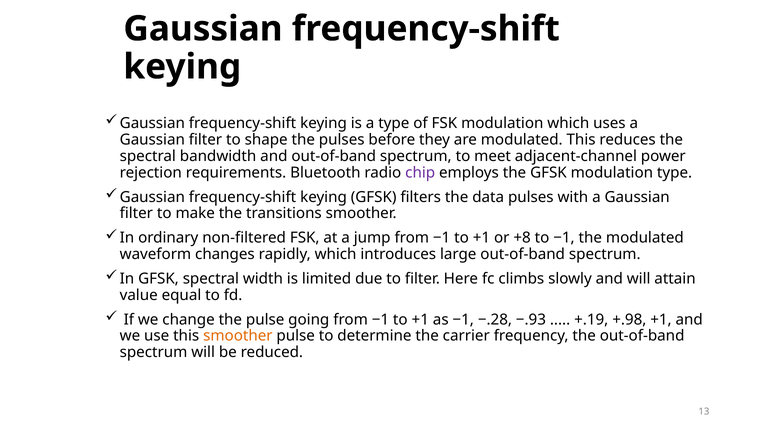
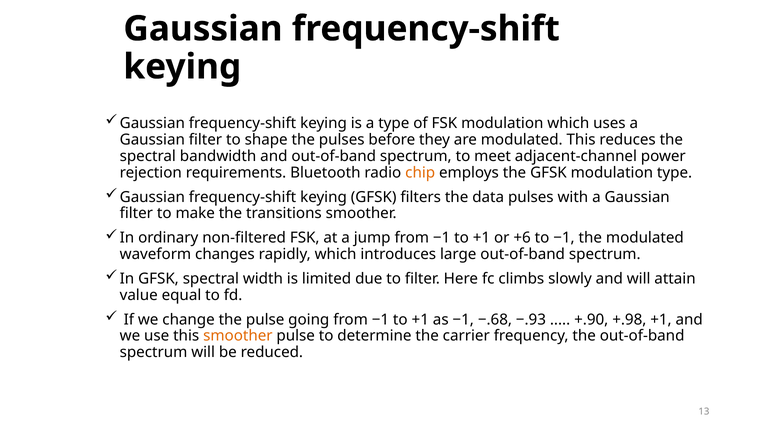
chip colour: purple -> orange
+8: +8 -> +6
−.28: −.28 -> −.68
+.19: +.19 -> +.90
